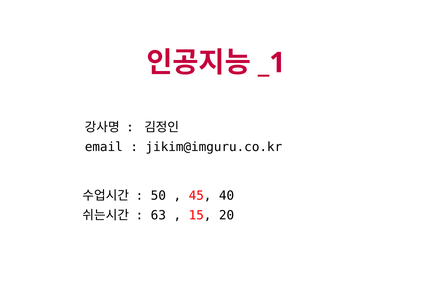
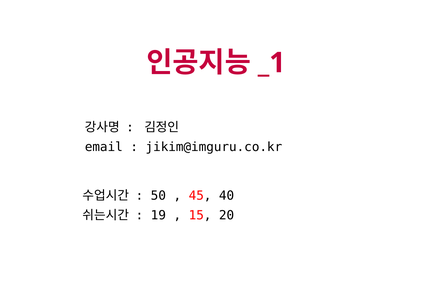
63: 63 -> 19
